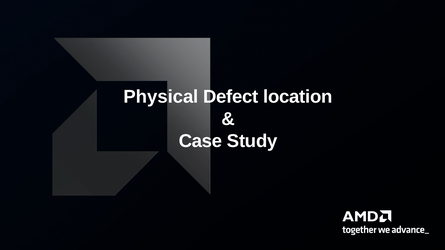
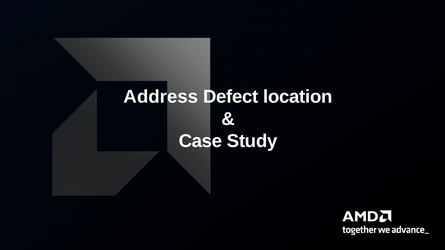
Physical: Physical -> Address
